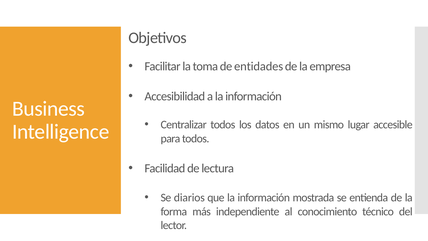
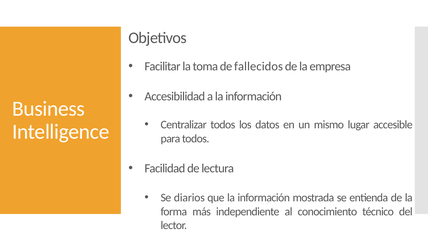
entidades: entidades -> fallecidos
